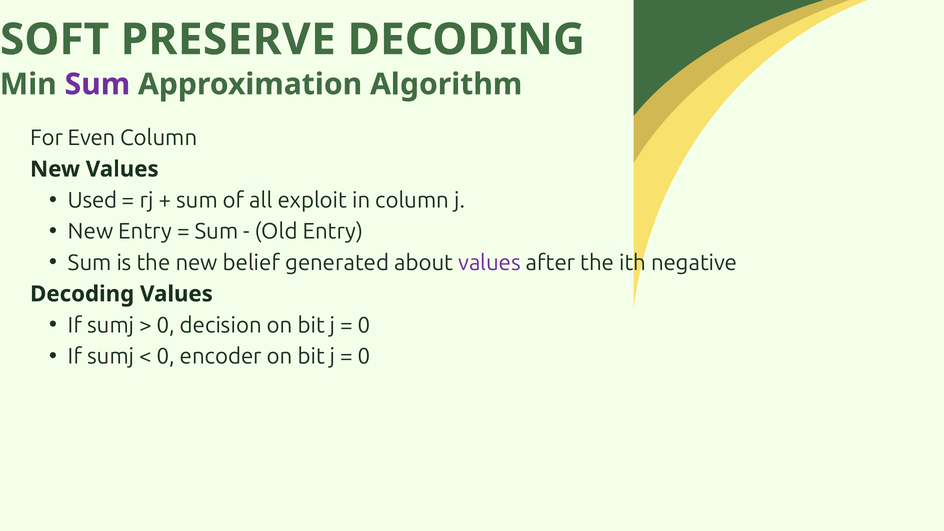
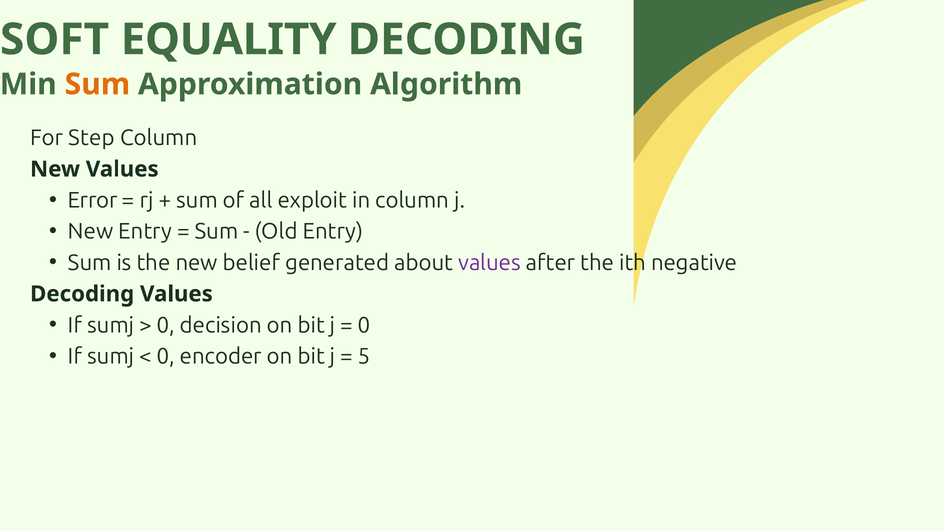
PRESERVE: PRESERVE -> EQUALITY
Sum at (97, 84) colour: purple -> orange
Even: Even -> Step
Used: Used -> Error
0 at (364, 356): 0 -> 5
